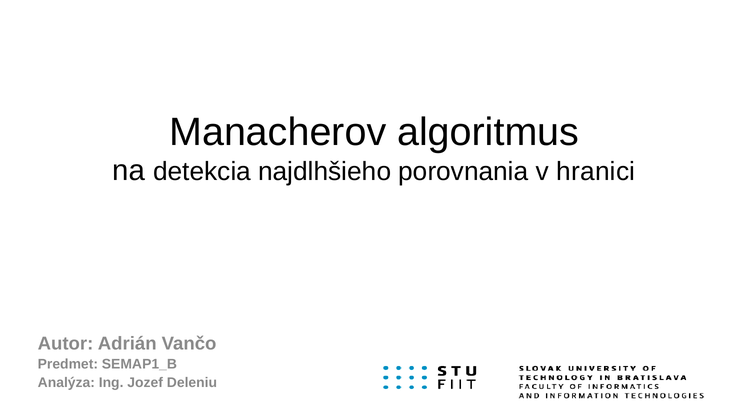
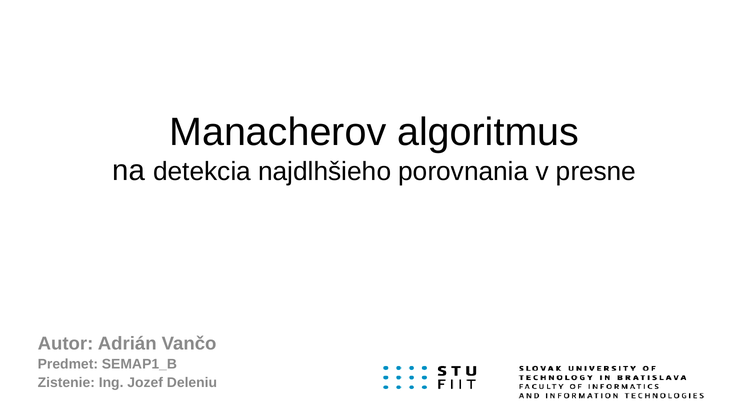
hranici: hranici -> presne
Analýza: Analýza -> Zistenie
